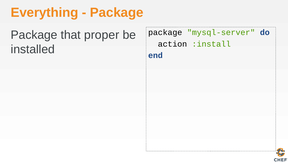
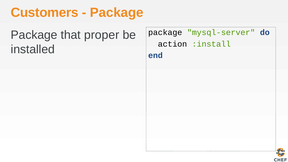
Everything: Everything -> Customers
